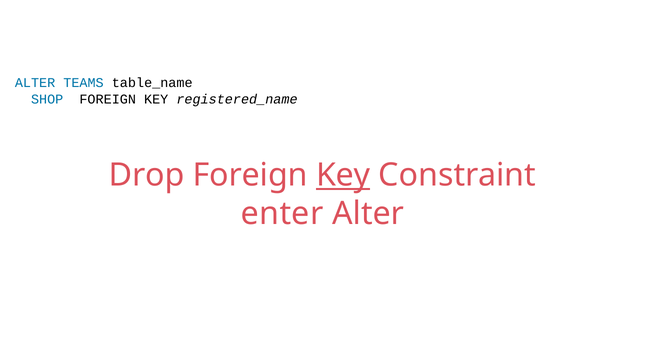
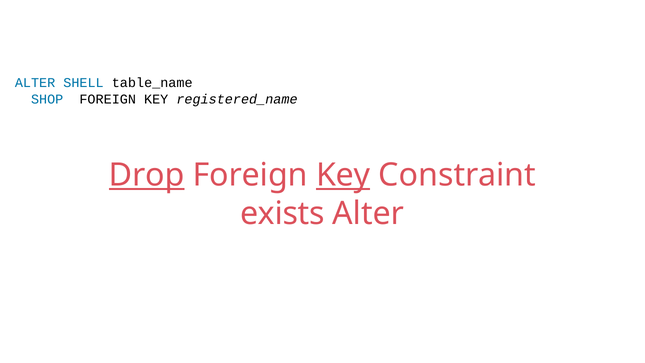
TEAMS: TEAMS -> SHELL
Drop underline: none -> present
enter: enter -> exists
